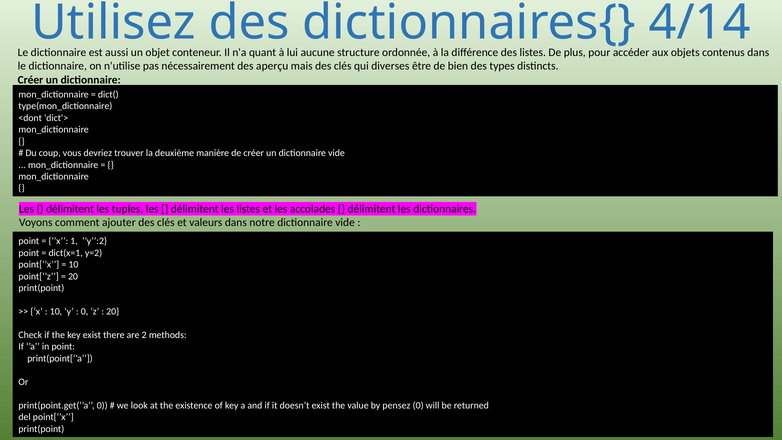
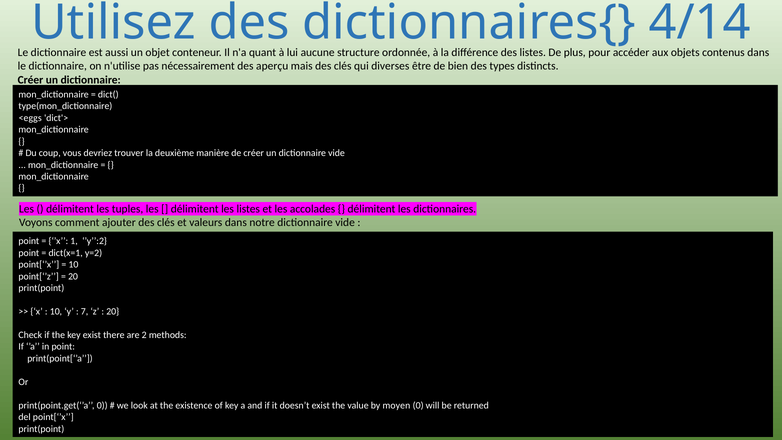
<dont: <dont -> <eggs
0 at (85, 311): 0 -> 7
pensez: pensez -> moyen
